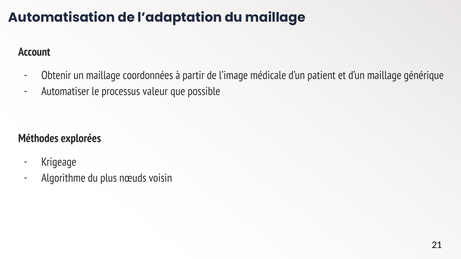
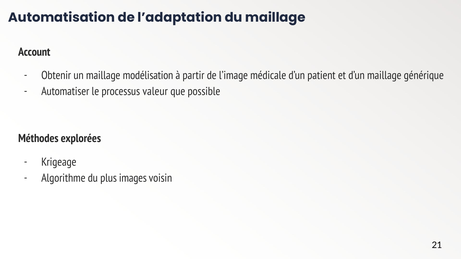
coordonnées: coordonnées -> modélisation
nœuds: nœuds -> images
